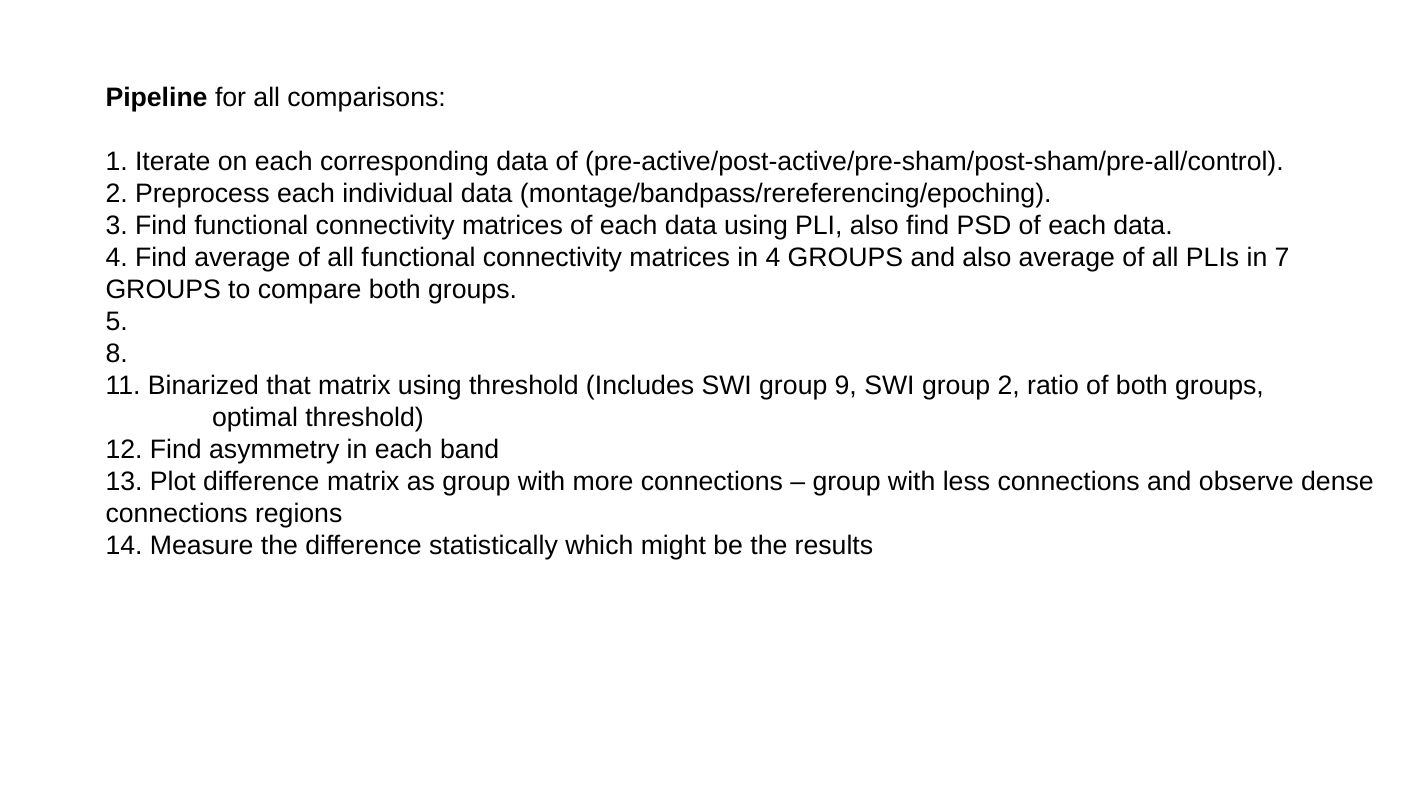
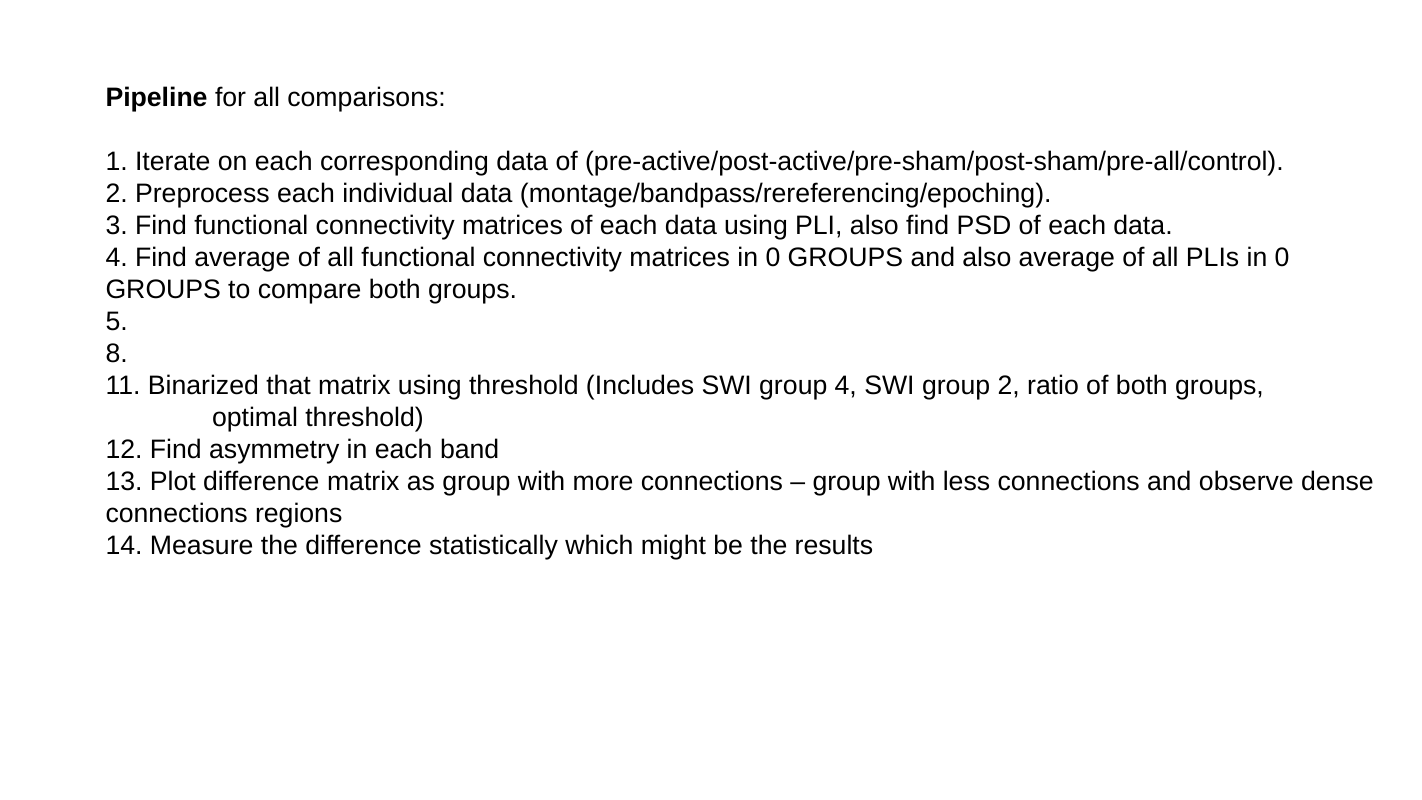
matrices in 4: 4 -> 0
PLIs in 7: 7 -> 0
group 9: 9 -> 4
